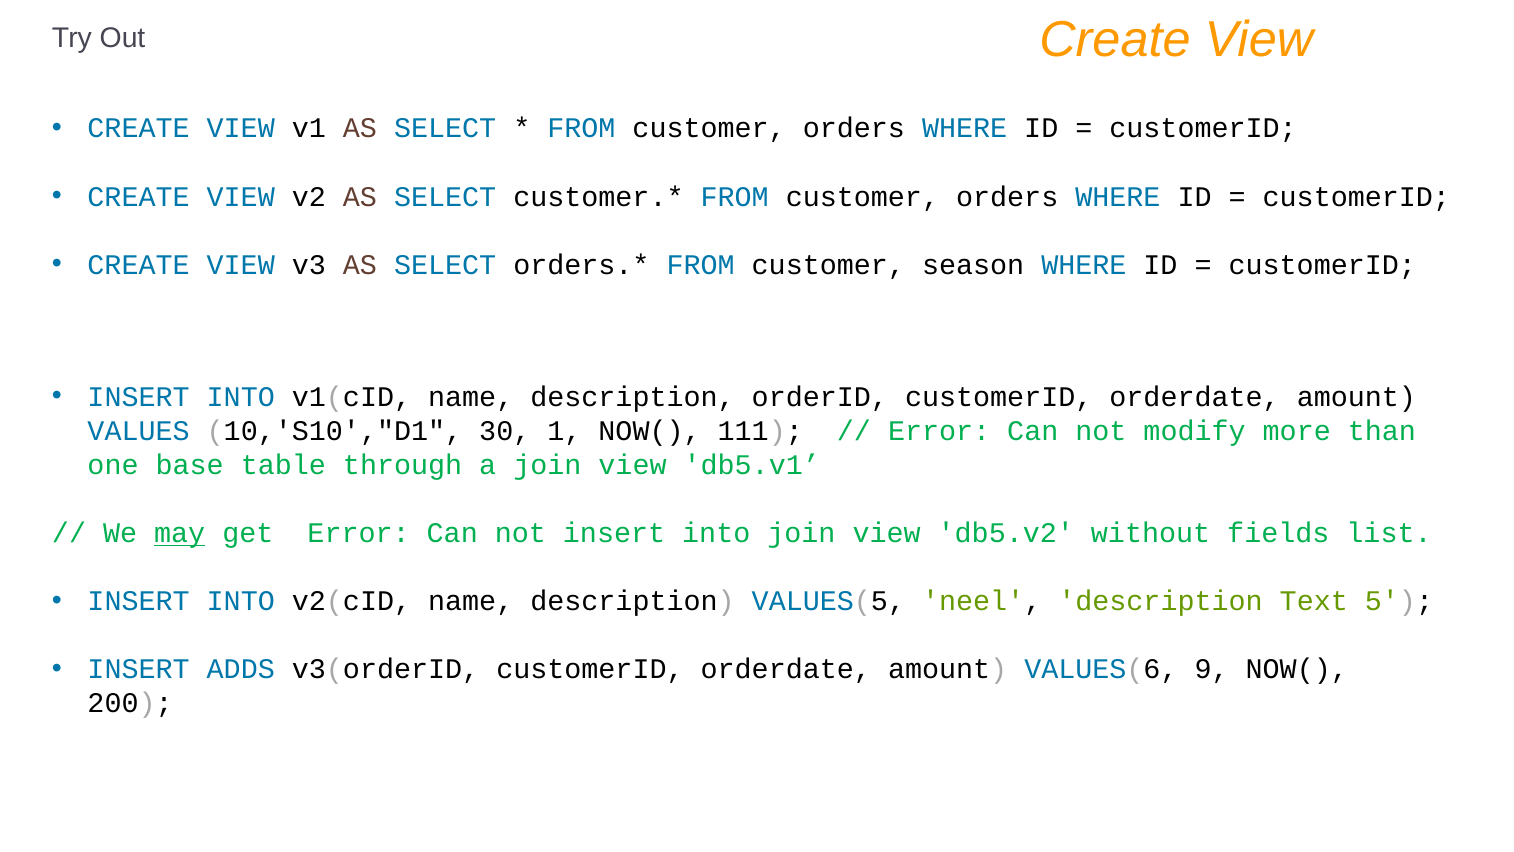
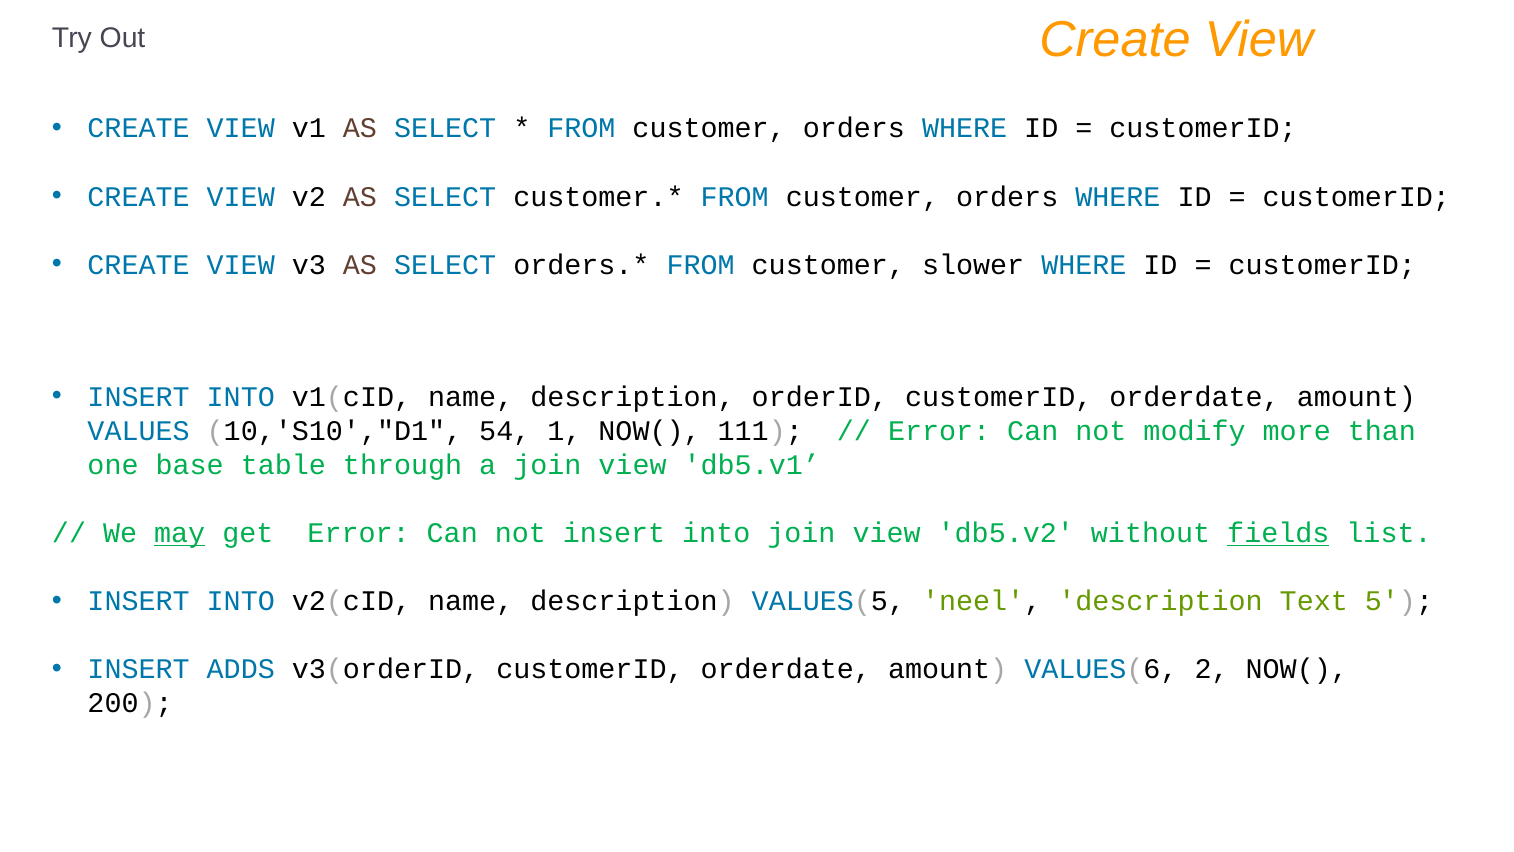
season: season -> slower
30: 30 -> 54
fields underline: none -> present
9: 9 -> 2
